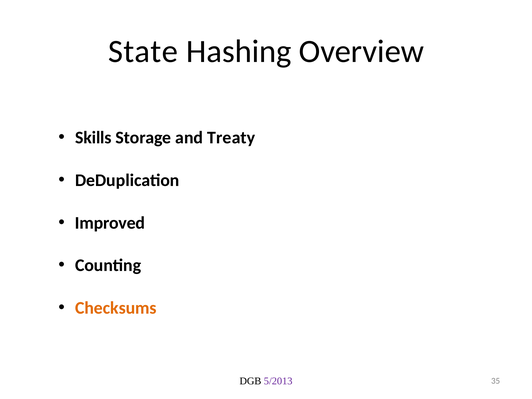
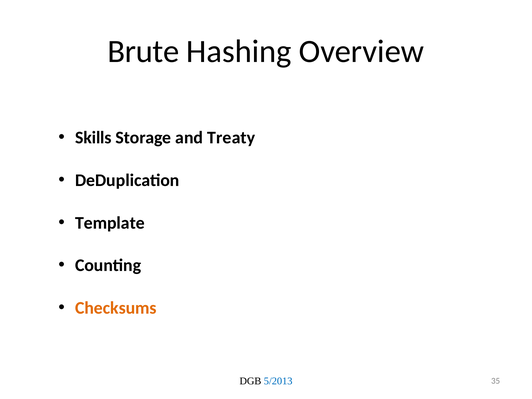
State: State -> Brute
Improved: Improved -> Template
5/2013 colour: purple -> blue
